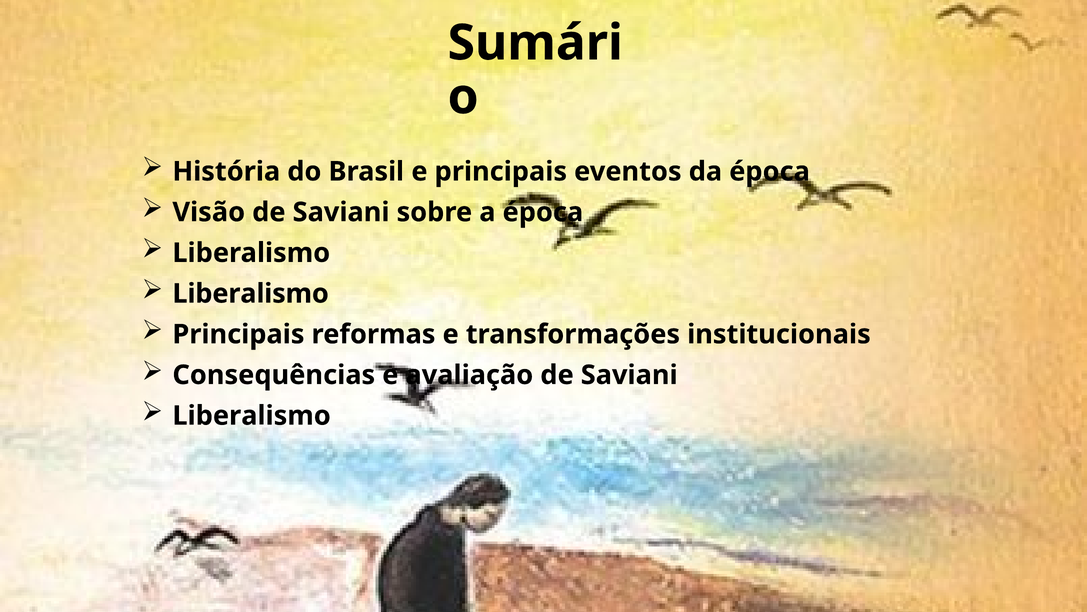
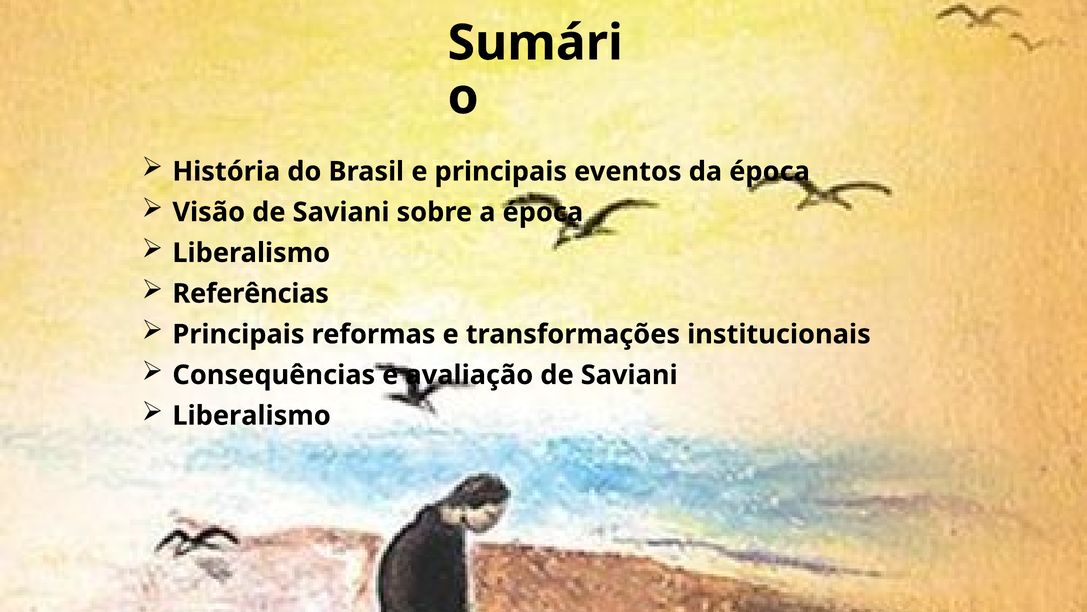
Liberalismo at (251, 293): Liberalismo -> Referências
